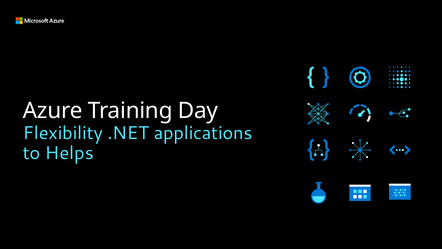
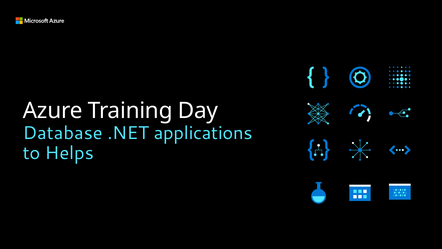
Flexibility: Flexibility -> Database
